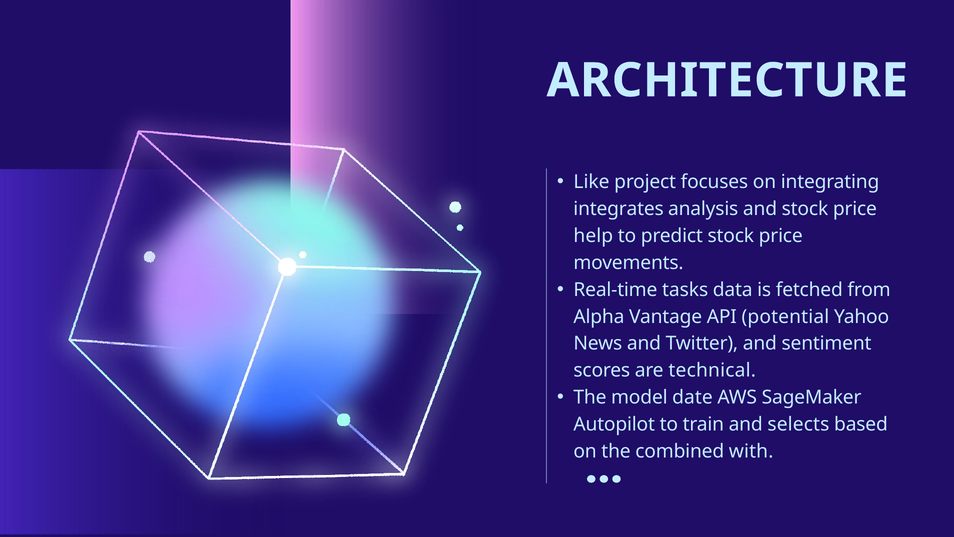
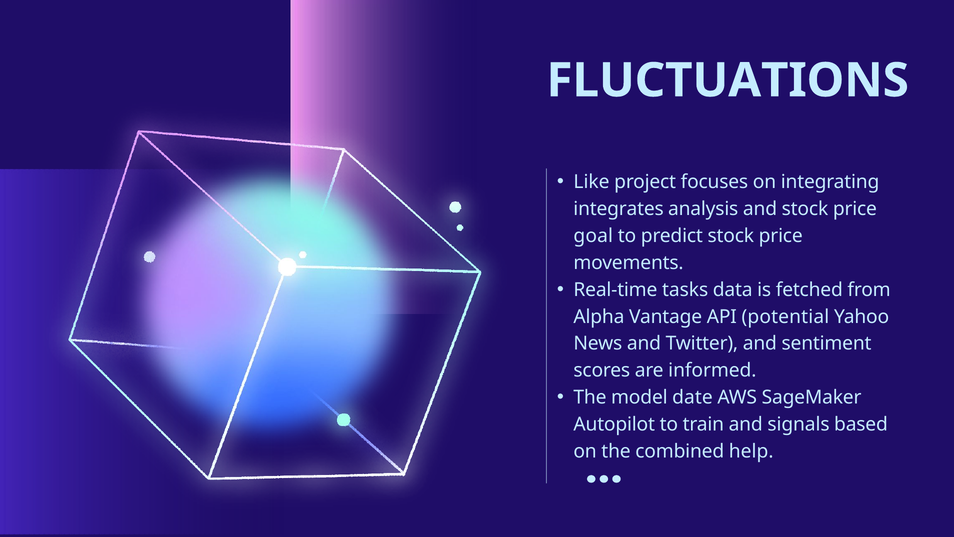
ARCHITECTURE: ARCHITECTURE -> FLUCTUATIONS
help: help -> goal
technical: technical -> informed
selects: selects -> signals
with: with -> help
